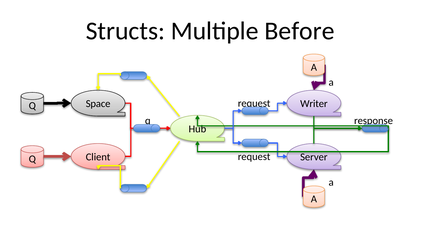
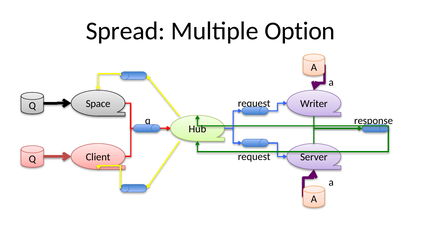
Structs: Structs -> Spread
Before: Before -> Option
